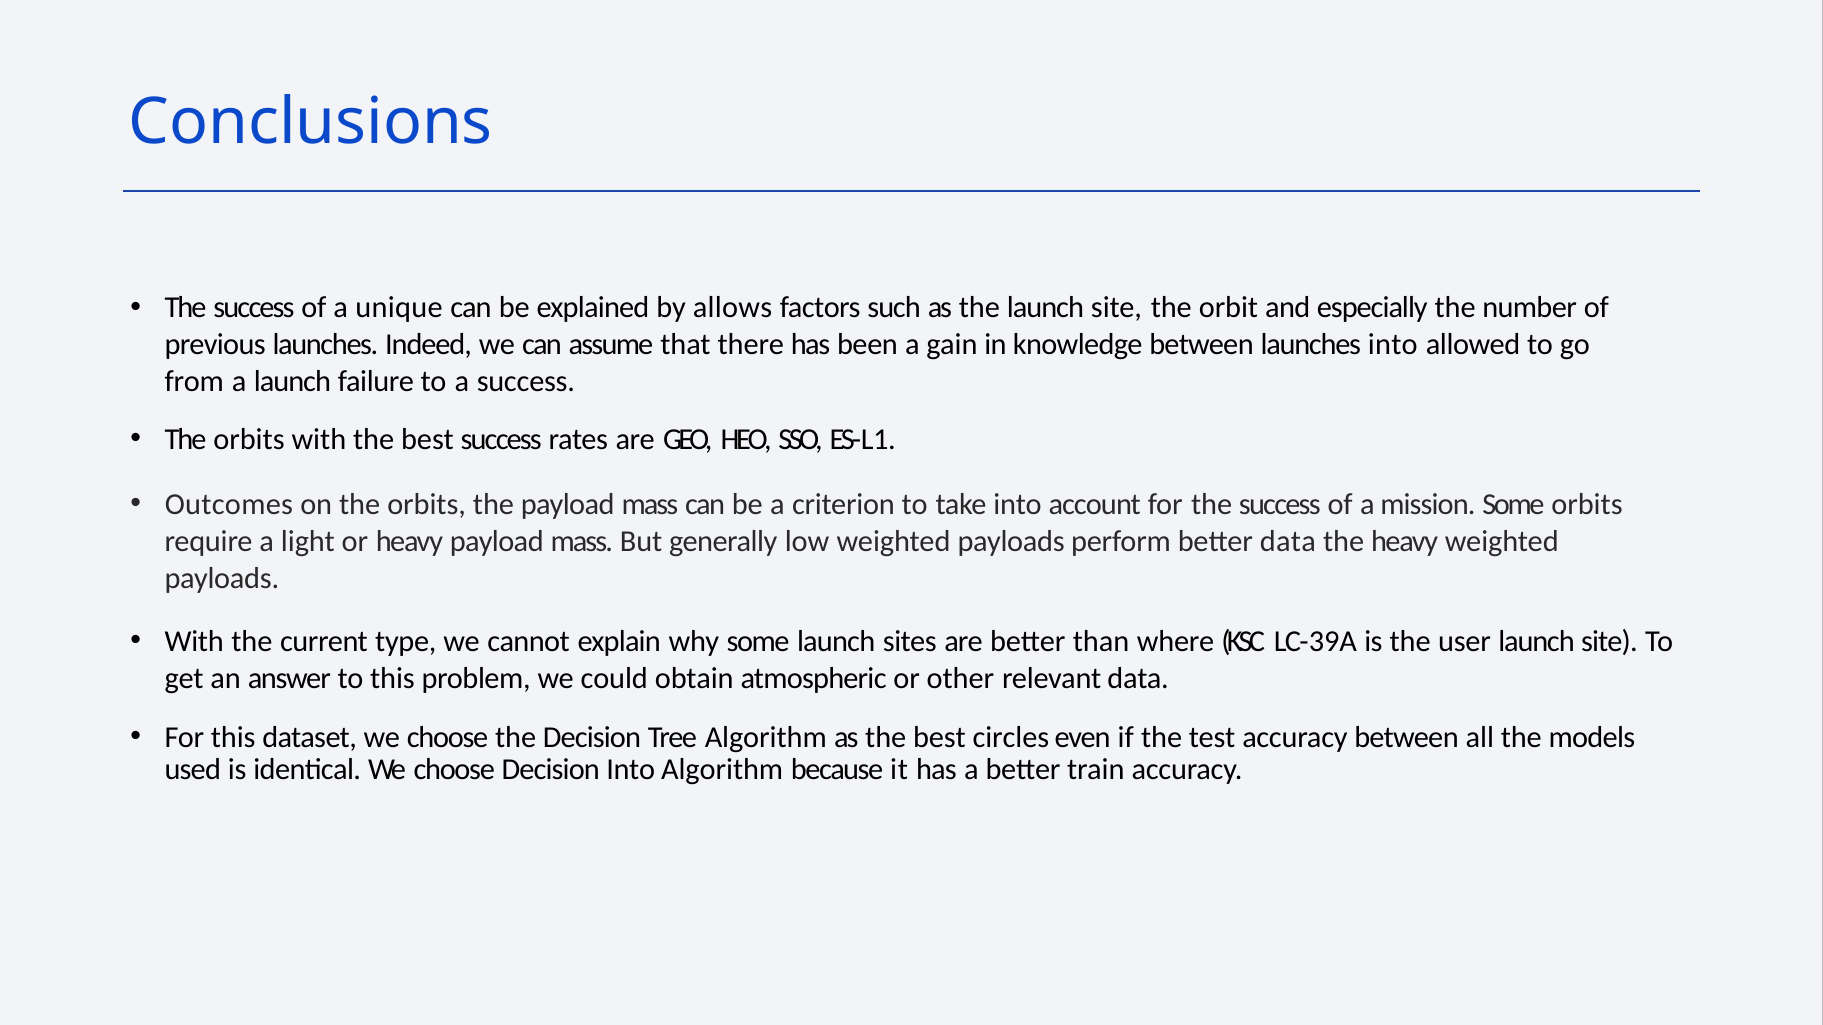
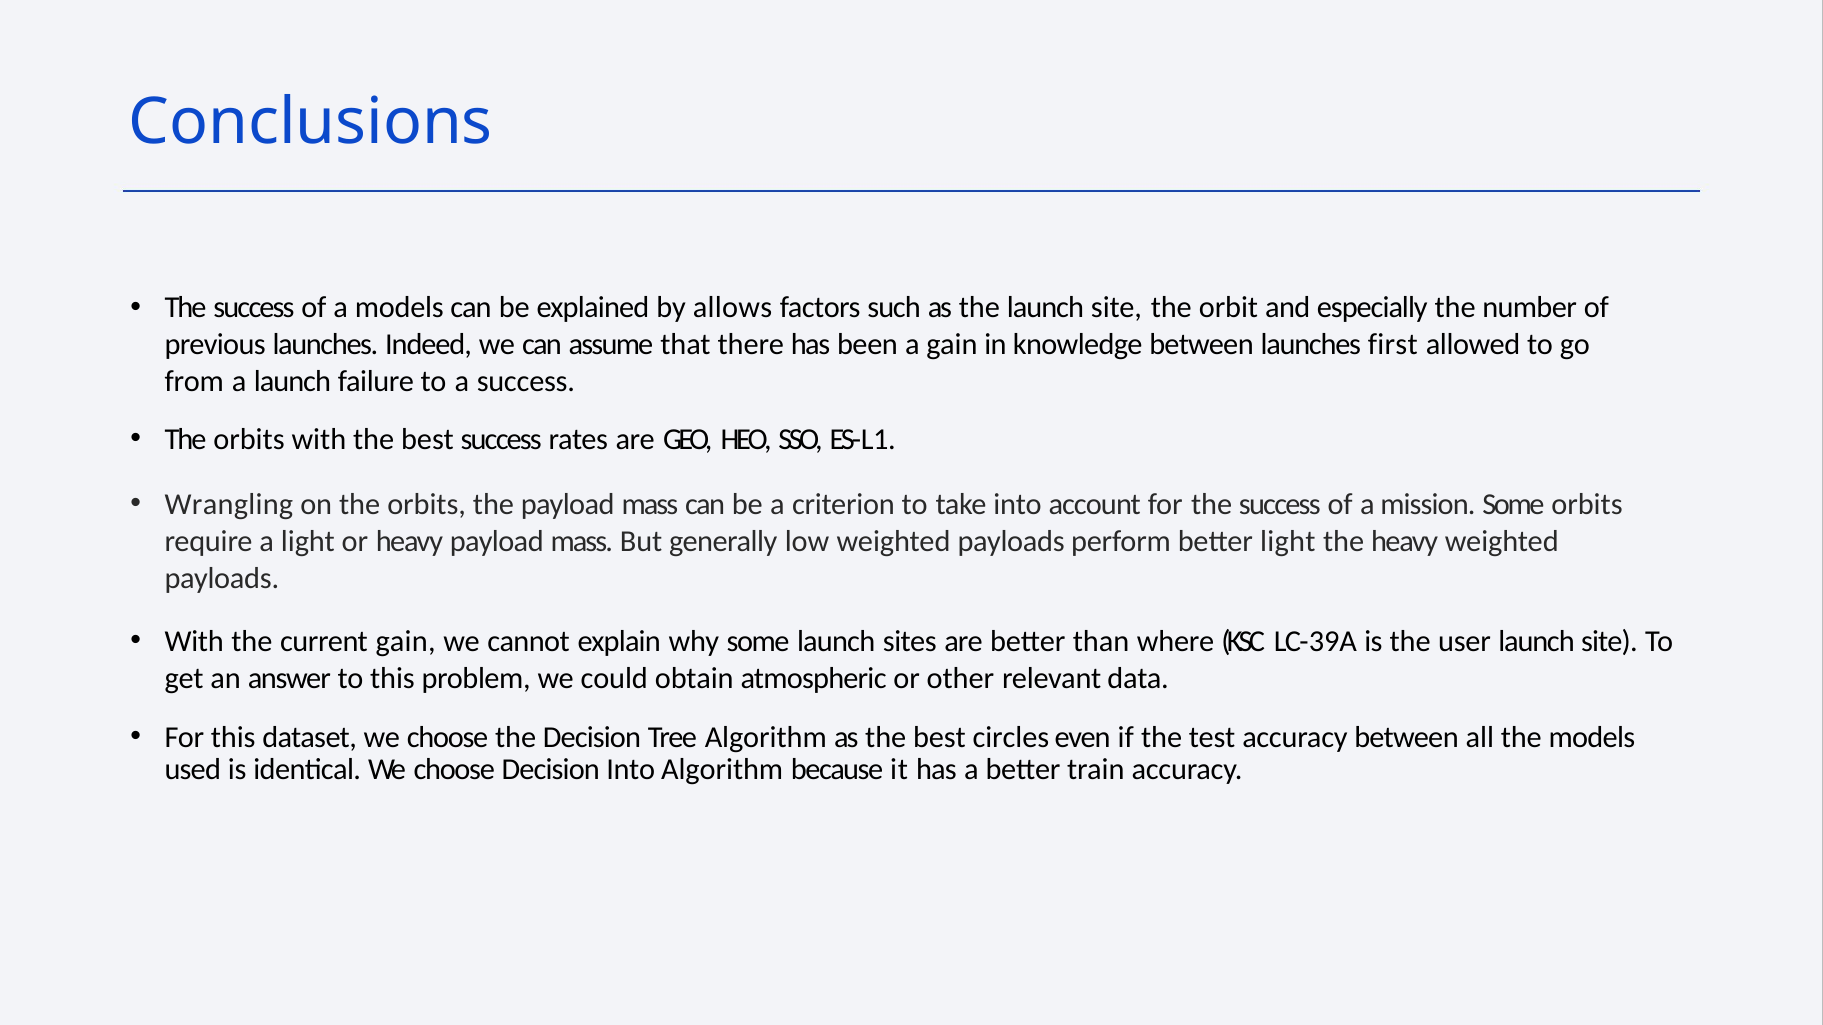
a unique: unique -> models
launches into: into -> first
Outcomes: Outcomes -> Wrangling
better data: data -> light
current type: type -> gain
